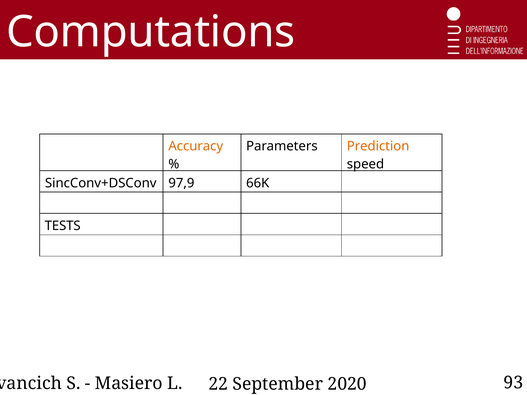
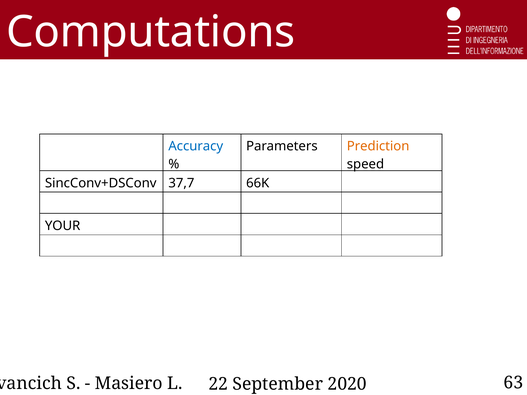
Accuracy colour: orange -> blue
97,9: 97,9 -> 37,7
TESTS: TESTS -> YOUR
93: 93 -> 63
